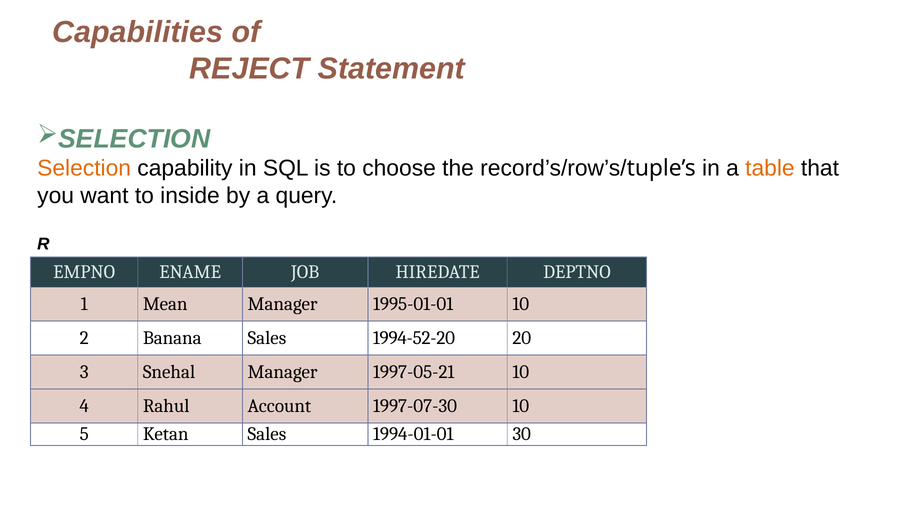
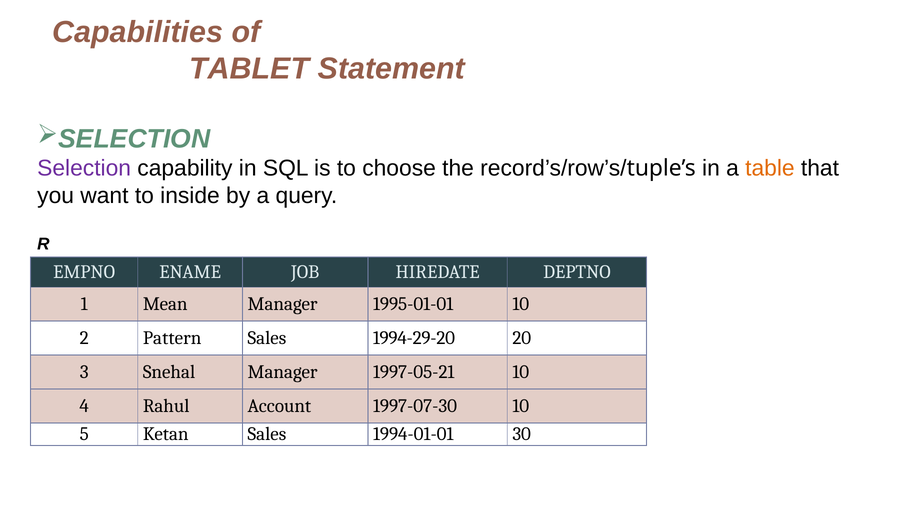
REJECT: REJECT -> TABLET
Selection colour: orange -> purple
Banana: Banana -> Pattern
1994-52-20: 1994-52-20 -> 1994-29-20
